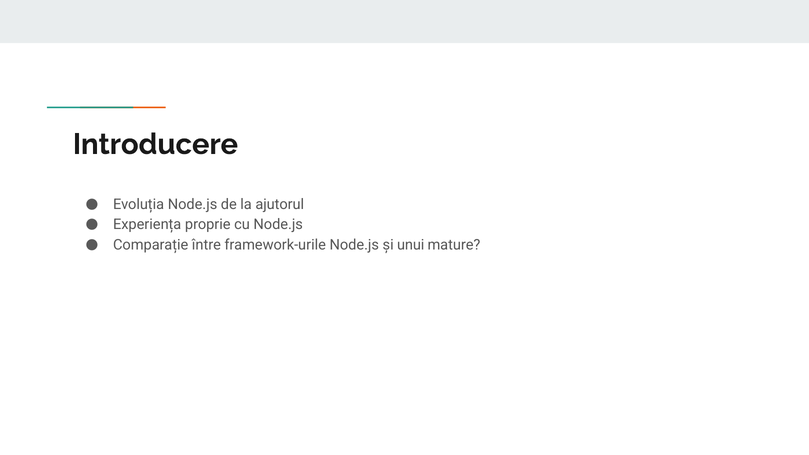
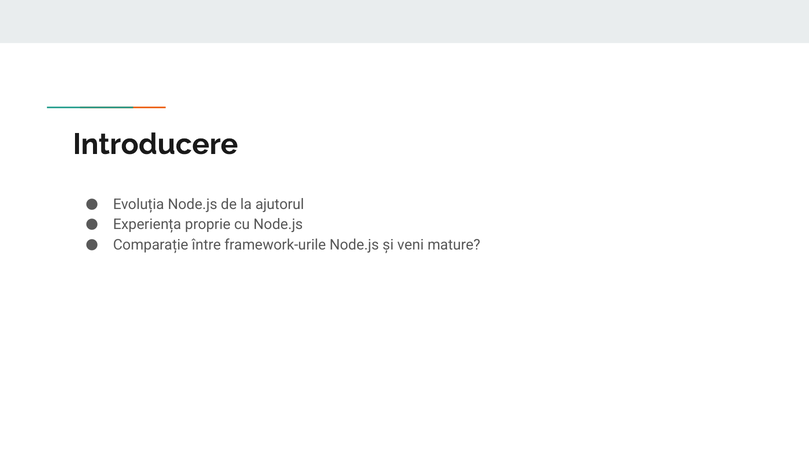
unui: unui -> veni
